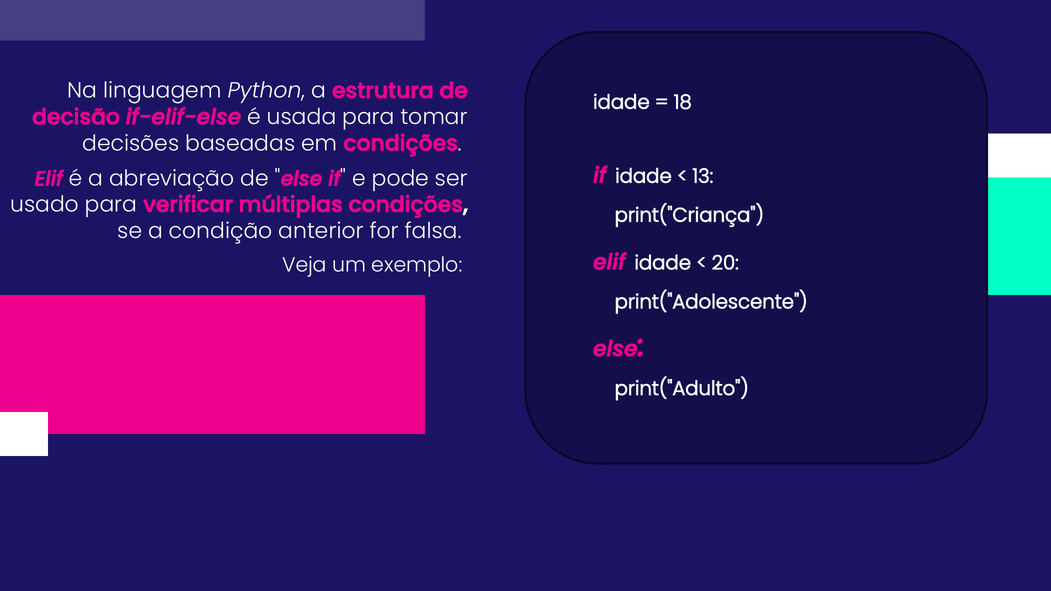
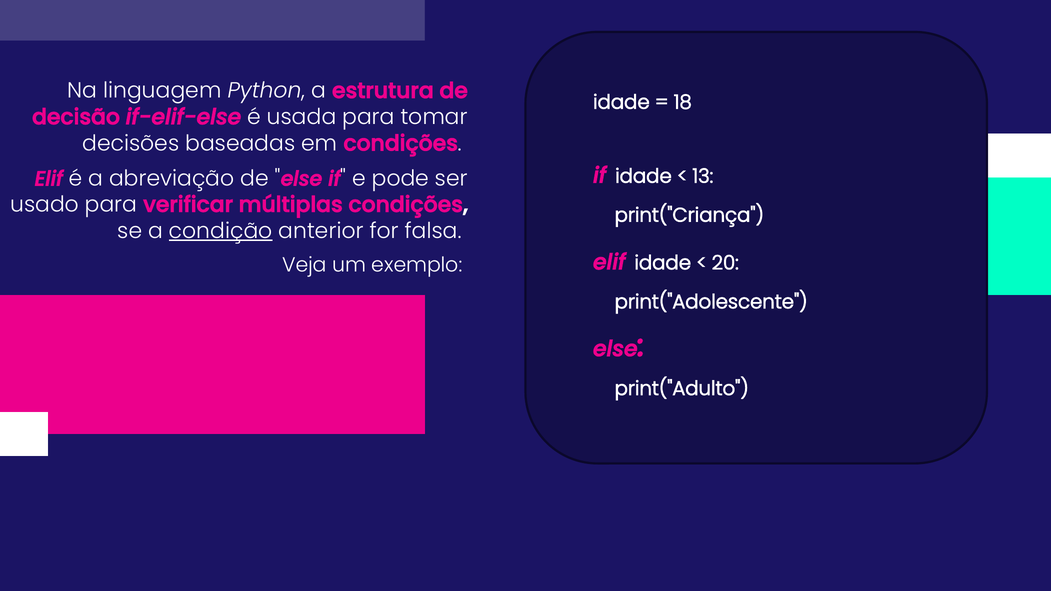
condição underline: none -> present
